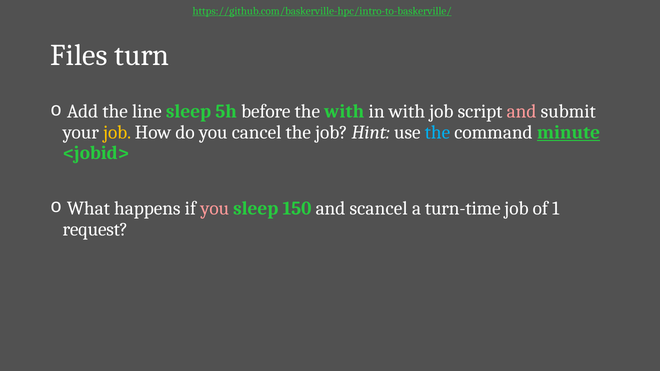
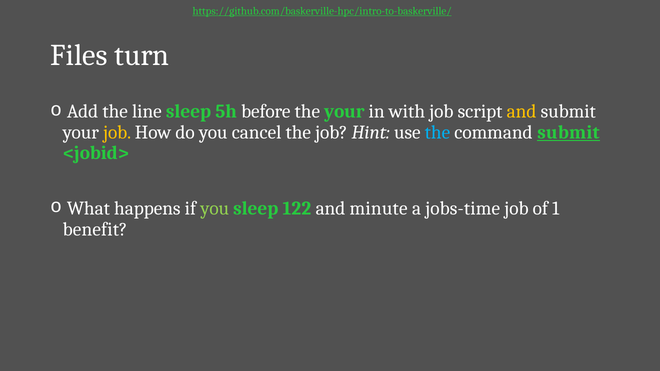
the with: with -> your
and at (522, 112) colour: pink -> yellow
command minute: minute -> submit
you at (215, 209) colour: pink -> light green
150: 150 -> 122
scancel: scancel -> minute
turn-time: turn-time -> jobs-time
request: request -> benefit
